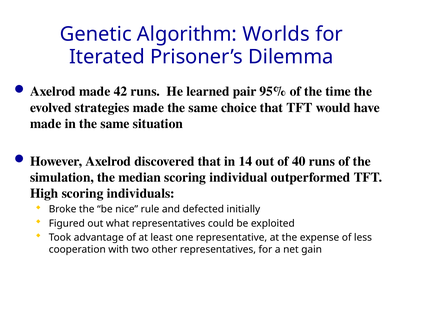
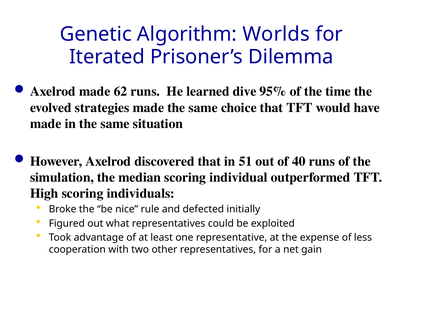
42: 42 -> 62
pair: pair -> dive
14: 14 -> 51
